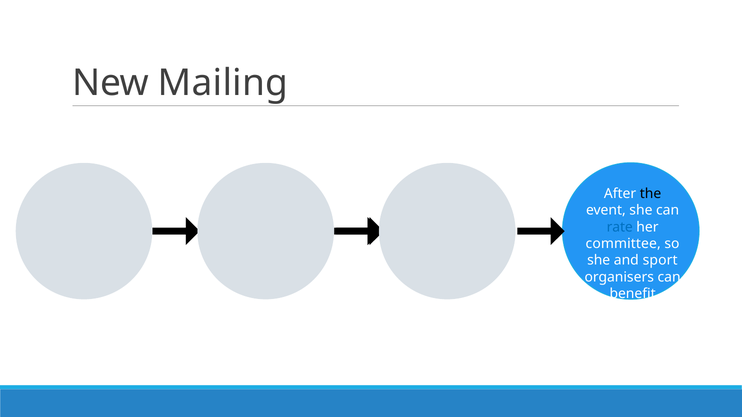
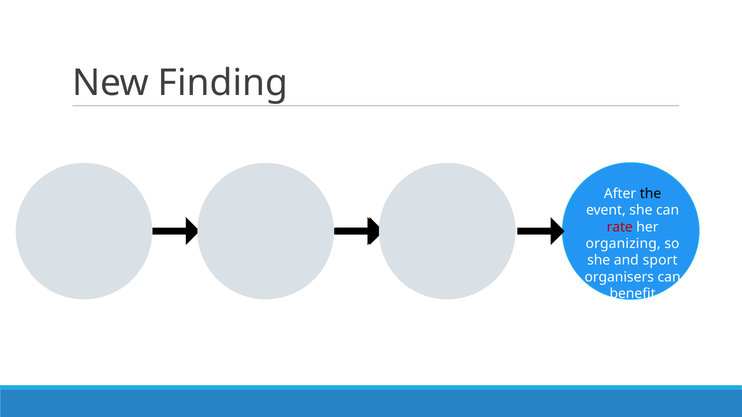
Mailing: Mailing -> Finding
rate colour: blue -> red
committee: committee -> organizing
